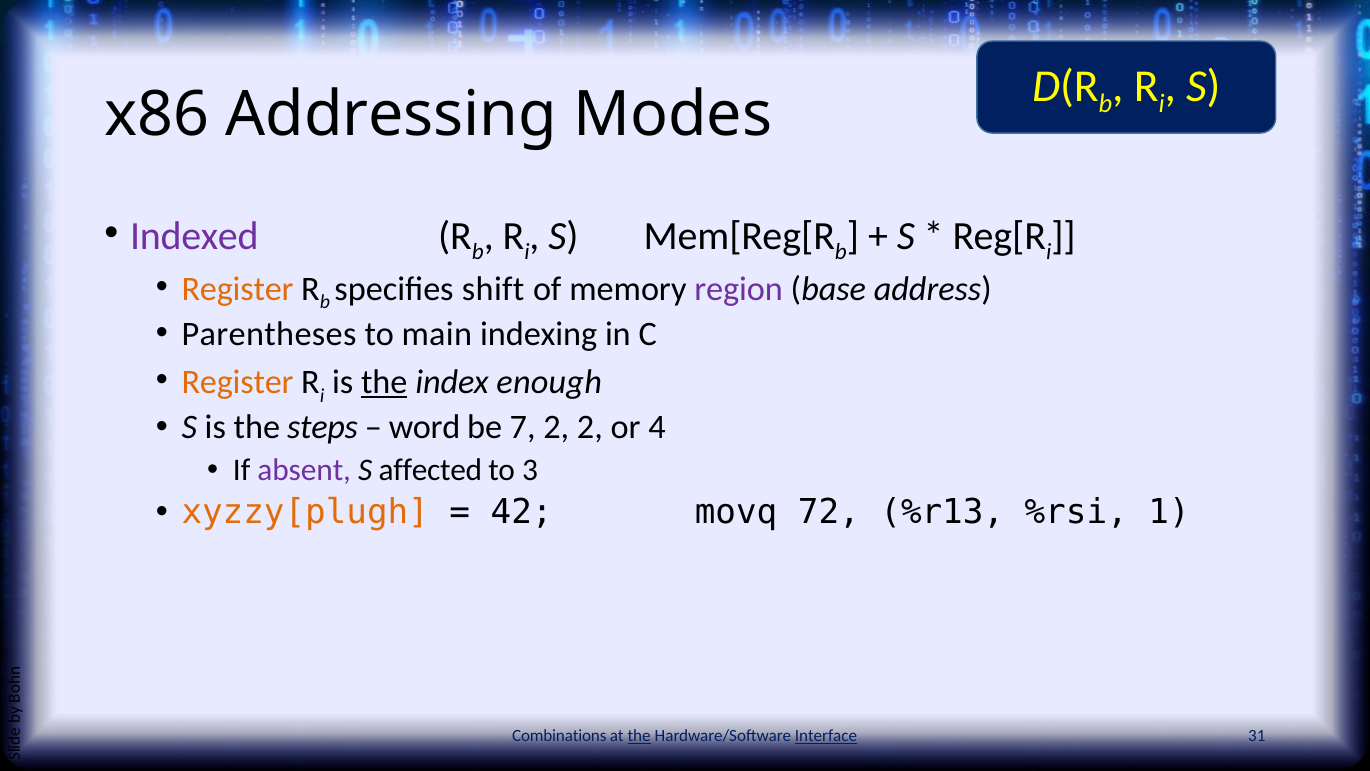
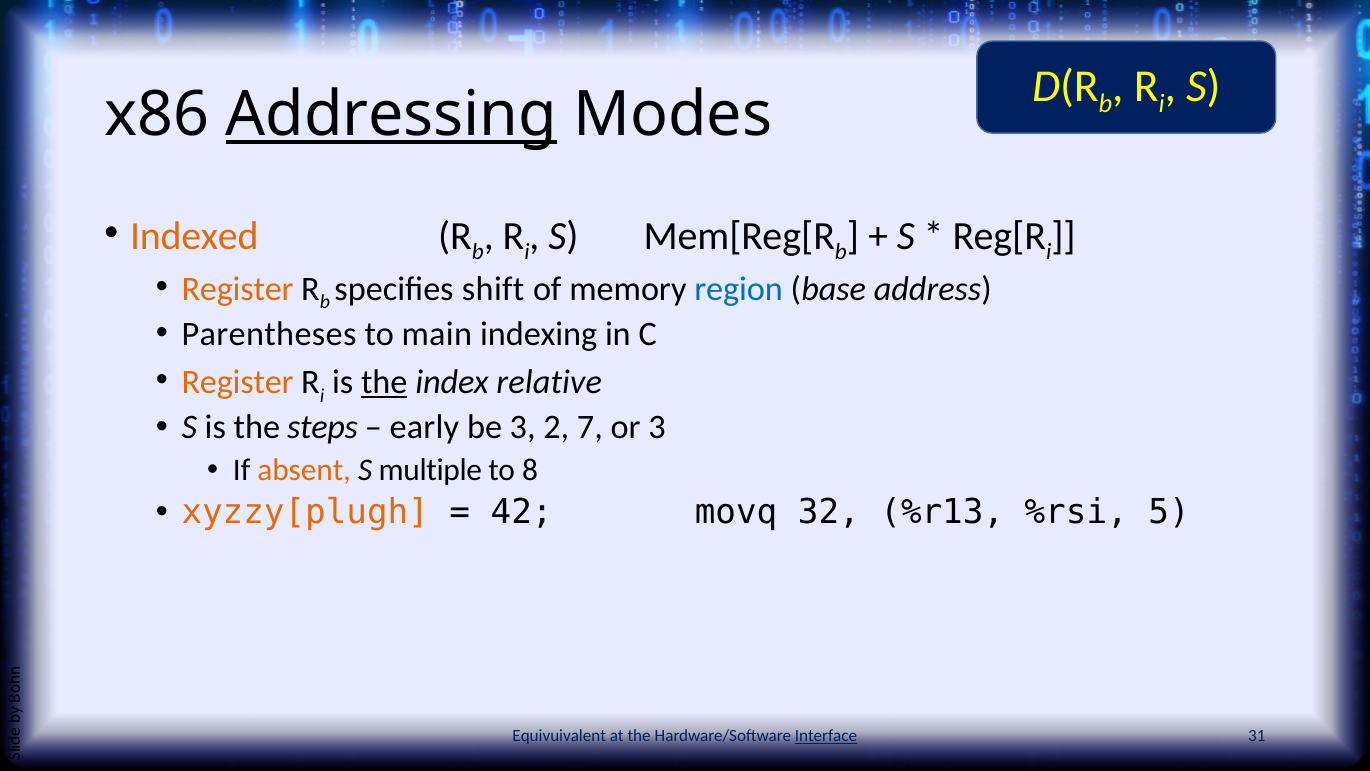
Addressing underline: none -> present
Indexed colour: purple -> orange
region colour: purple -> blue
enough: enough -> relative
word: word -> early
be 7: 7 -> 3
2 2: 2 -> 7
or 4: 4 -> 3
absent colour: purple -> orange
affected: affected -> multiple
3: 3 -> 8
72: 72 -> 32
1: 1 -> 5
Combinations: Combinations -> Equivuivalent
the at (639, 736) underline: present -> none
